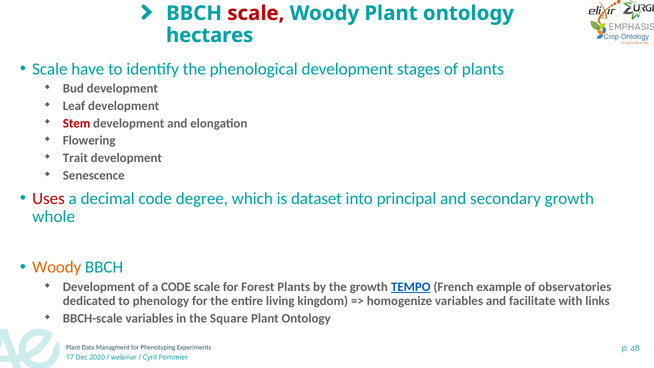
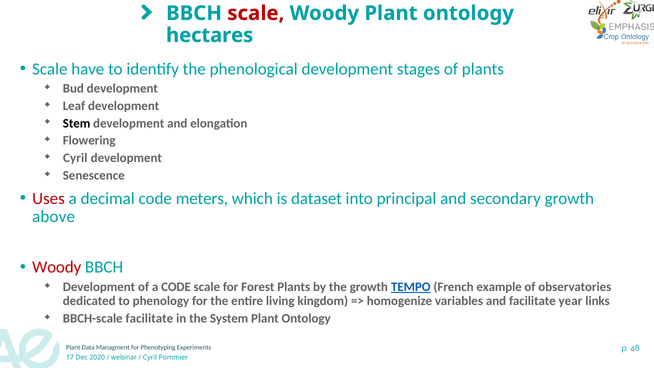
Stem colour: red -> black
Trait at (75, 158): Trait -> Cyril
degree: degree -> meters
whole: whole -> above
Woody at (57, 267) colour: orange -> red
with: with -> year
BBCH-scale variables: variables -> facilitate
Square: Square -> System
